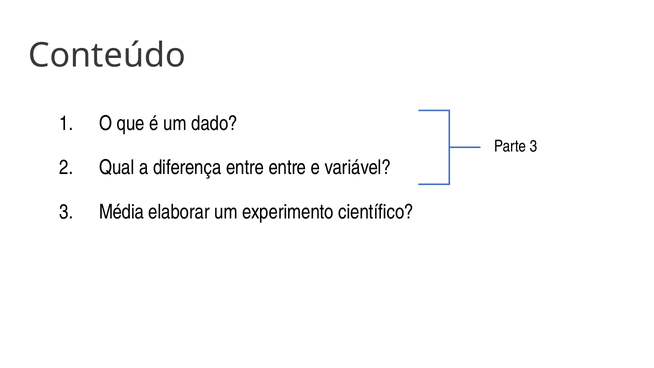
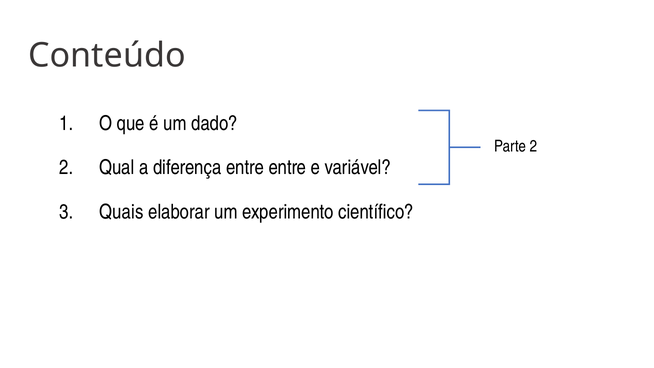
Parte 3: 3 -> 2
Média: Média -> Quais
